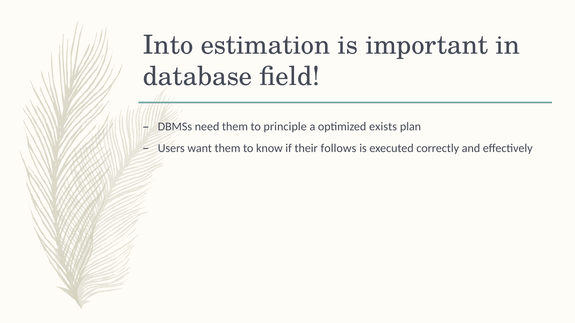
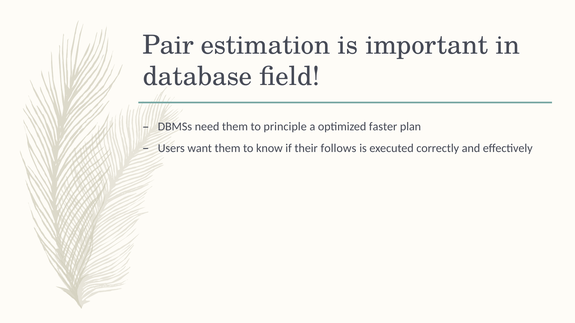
Into: Into -> Pair
exists: exists -> faster
